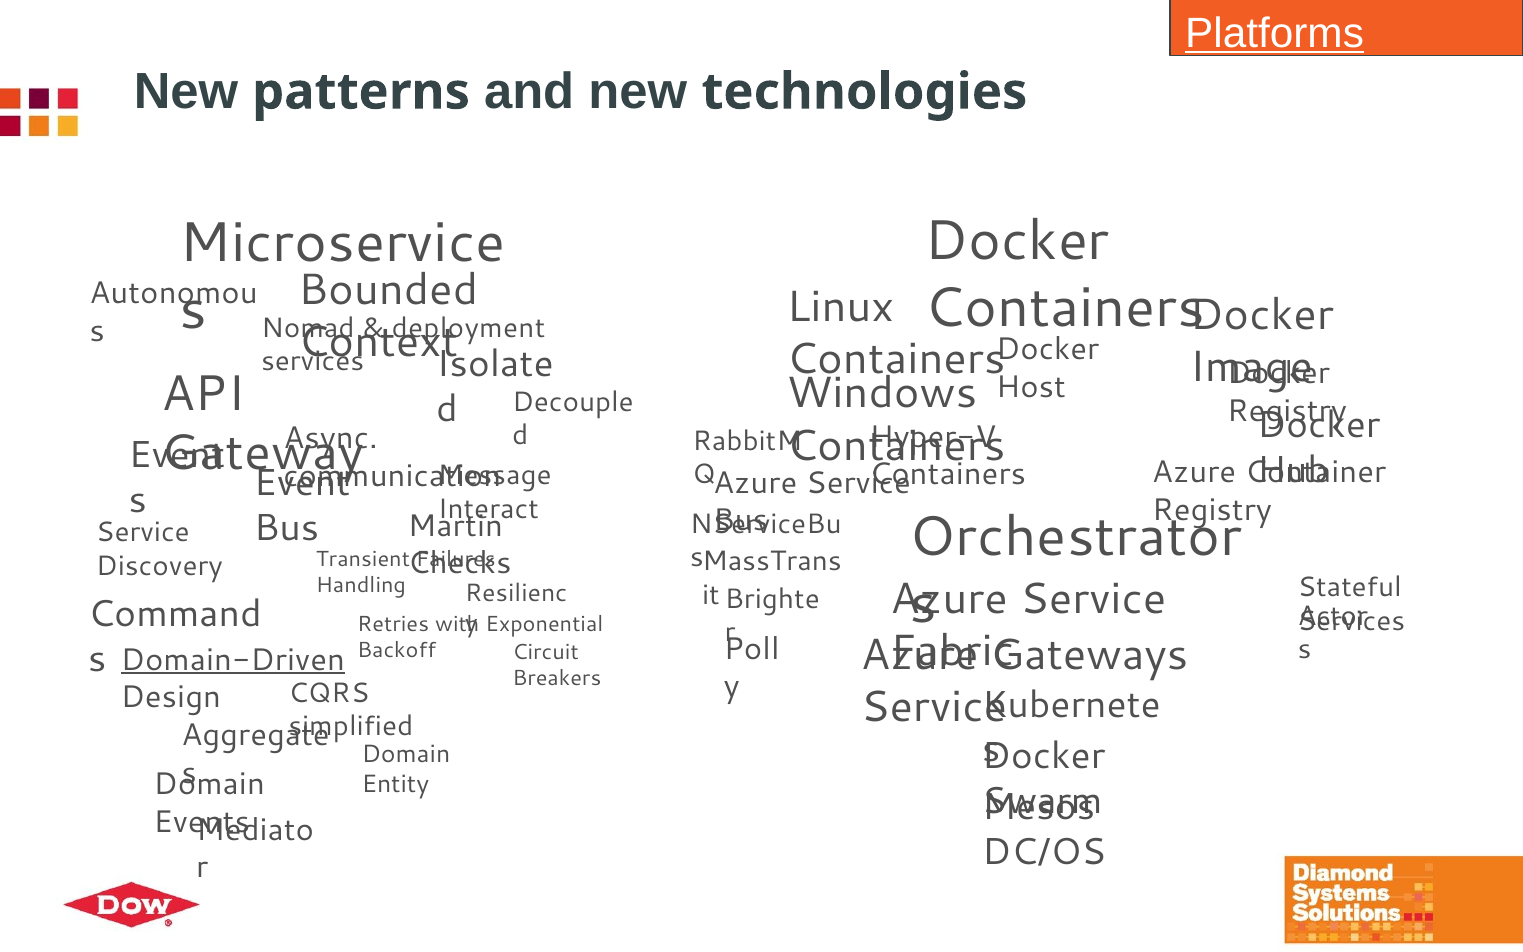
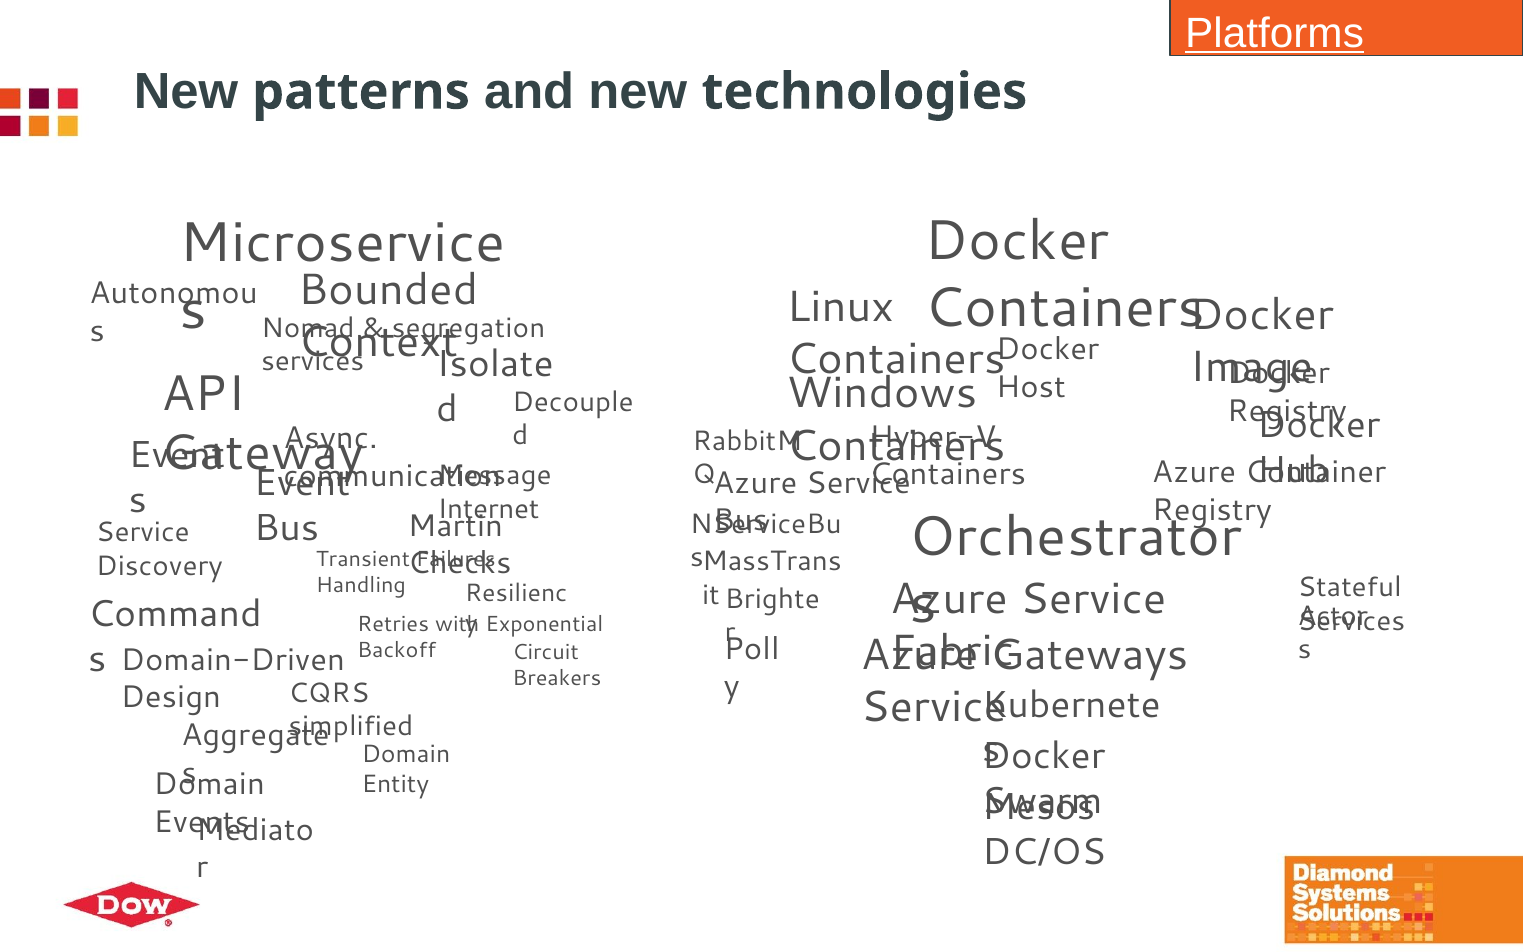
deployment: deployment -> segregation
Interact: Interact -> Internet
Domain-Driven underline: present -> none
